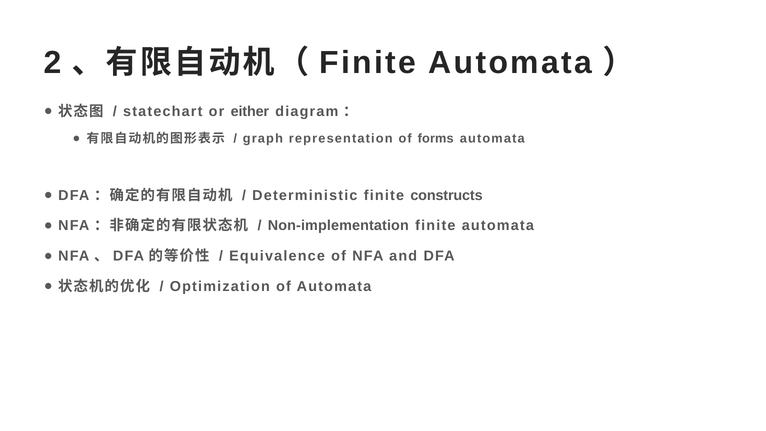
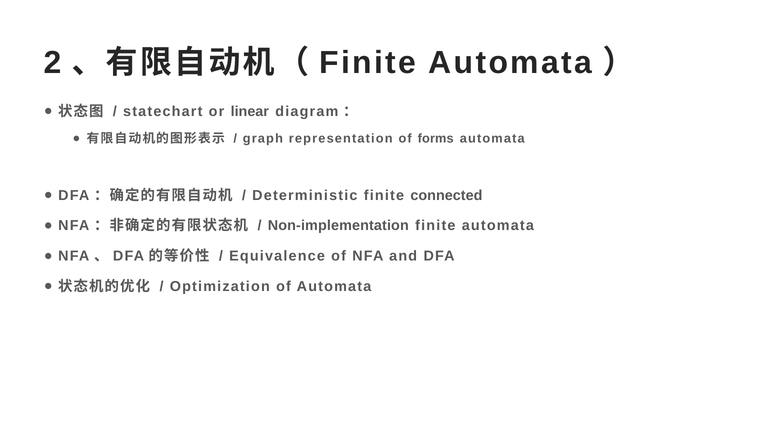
either: either -> linear
constructs: constructs -> connected
